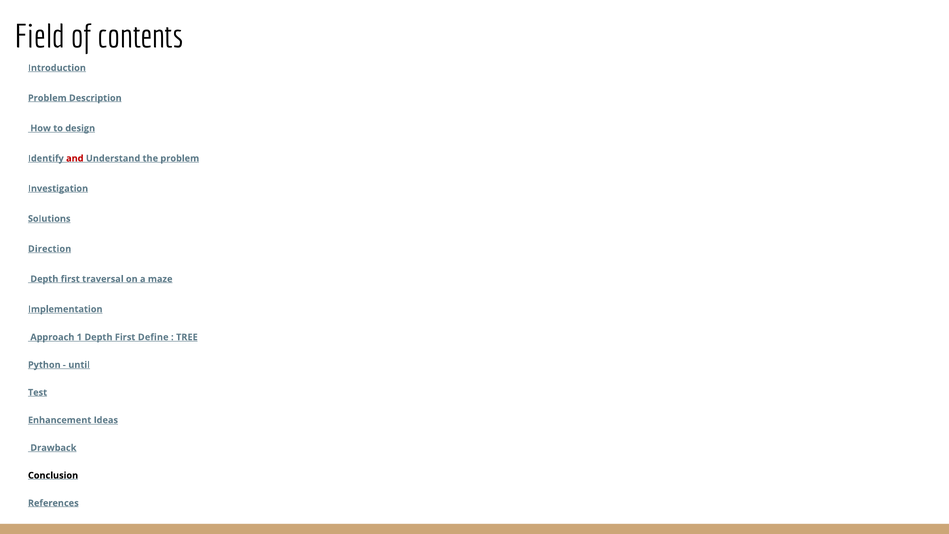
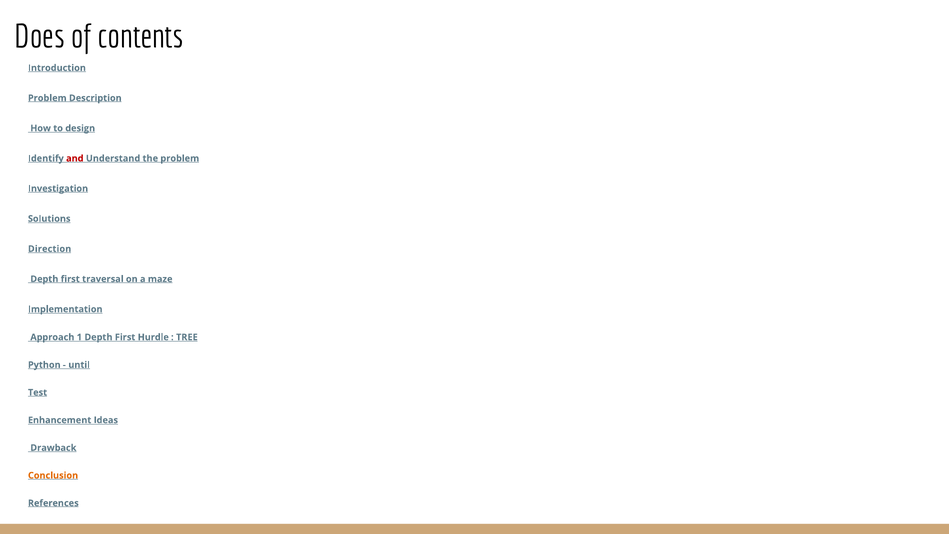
Field: Field -> Does
Define: Define -> Hurdle
Conclusion colour: black -> orange
